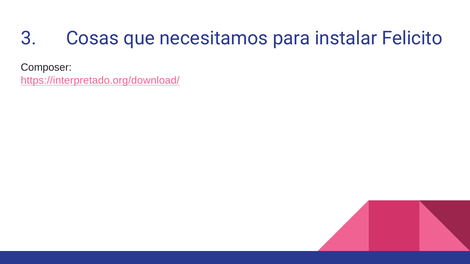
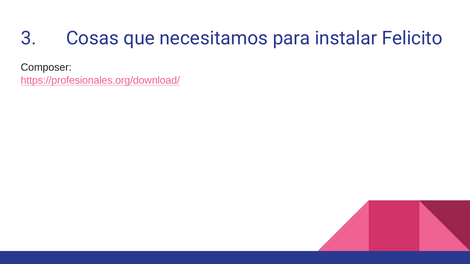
https://interpretado.org/download/: https://interpretado.org/download/ -> https://profesionales.org/download/
